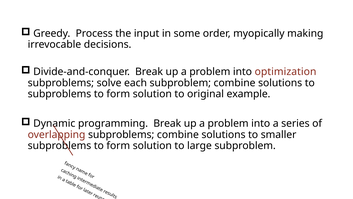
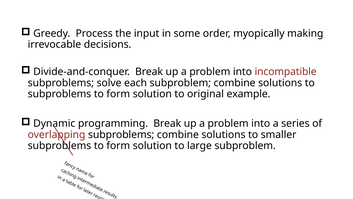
optimization: optimization -> incompatible
